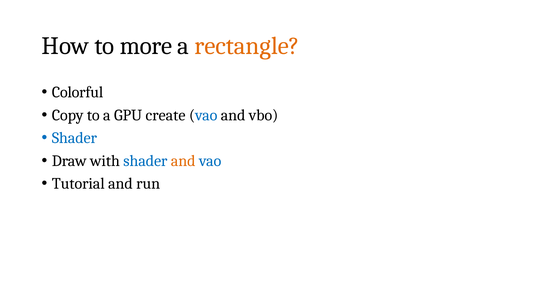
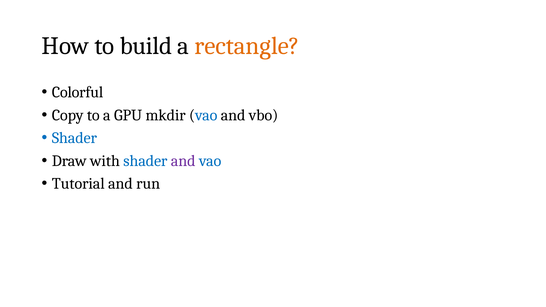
more: more -> build
create: create -> mkdir
and at (183, 161) colour: orange -> purple
